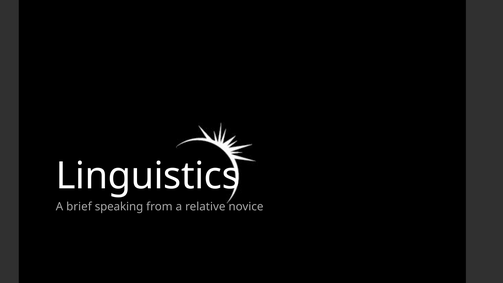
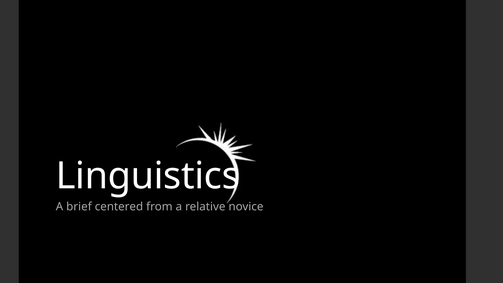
speaking: speaking -> centered
